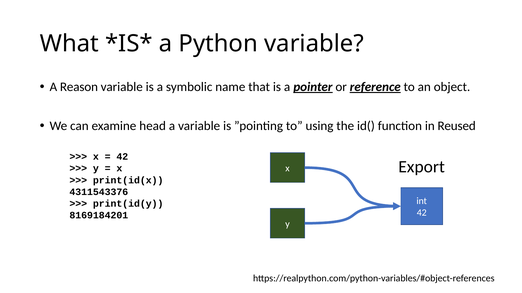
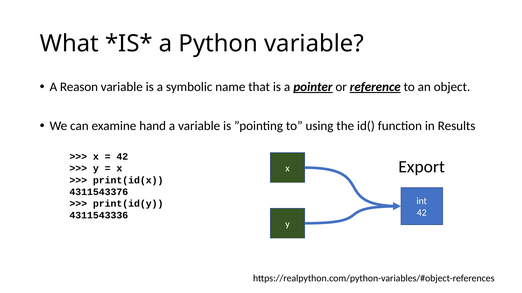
head: head -> hand
Reused: Reused -> Results
8169184201: 8169184201 -> 4311543336
